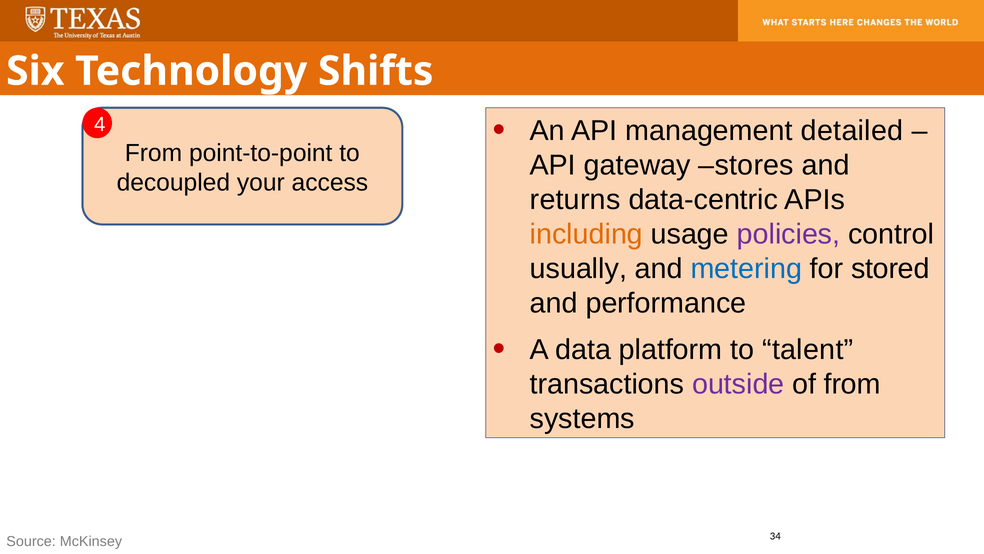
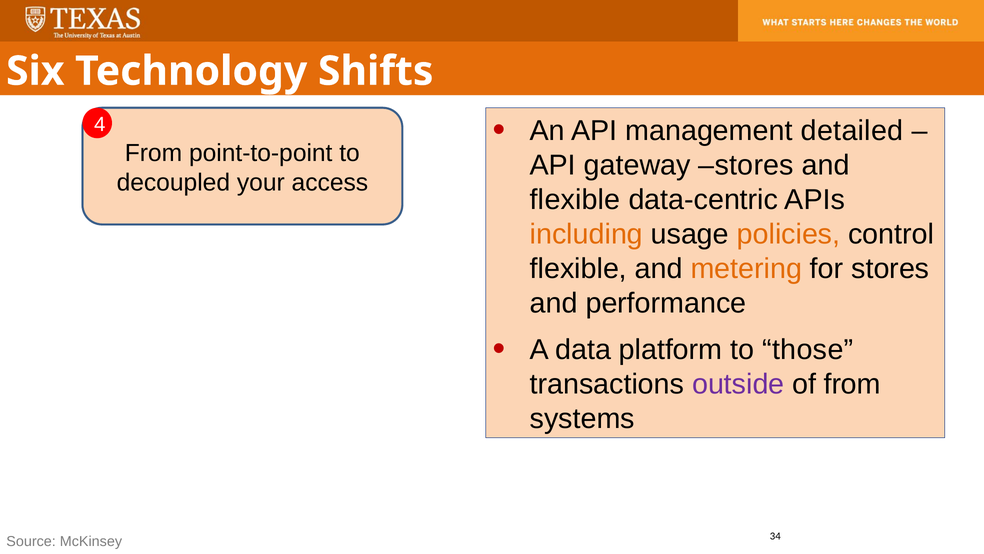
returns at (575, 199): returns -> flexible
policies colour: purple -> orange
usually at (578, 268): usually -> flexible
metering colour: blue -> orange
for stored: stored -> stores
talent: talent -> those
